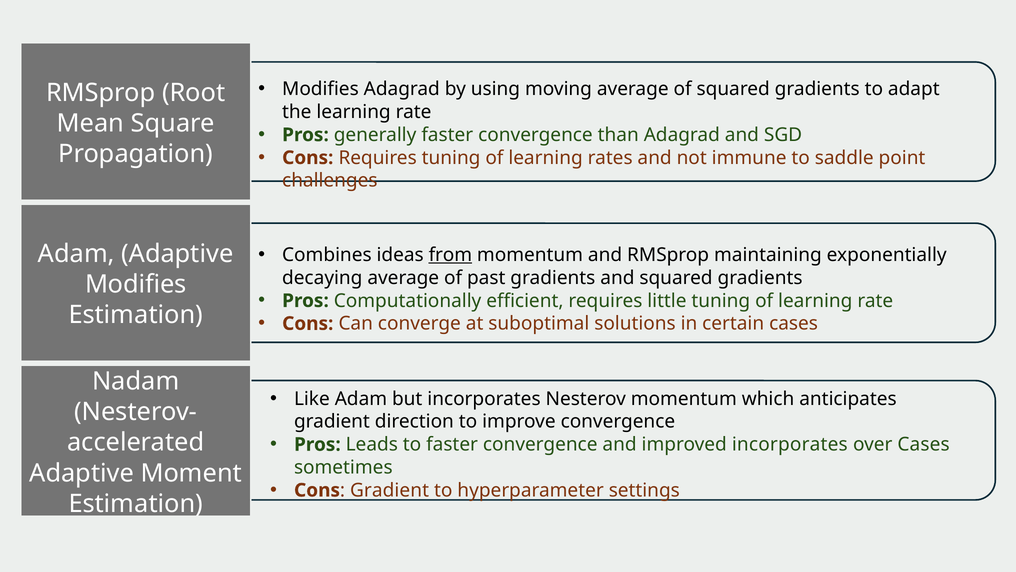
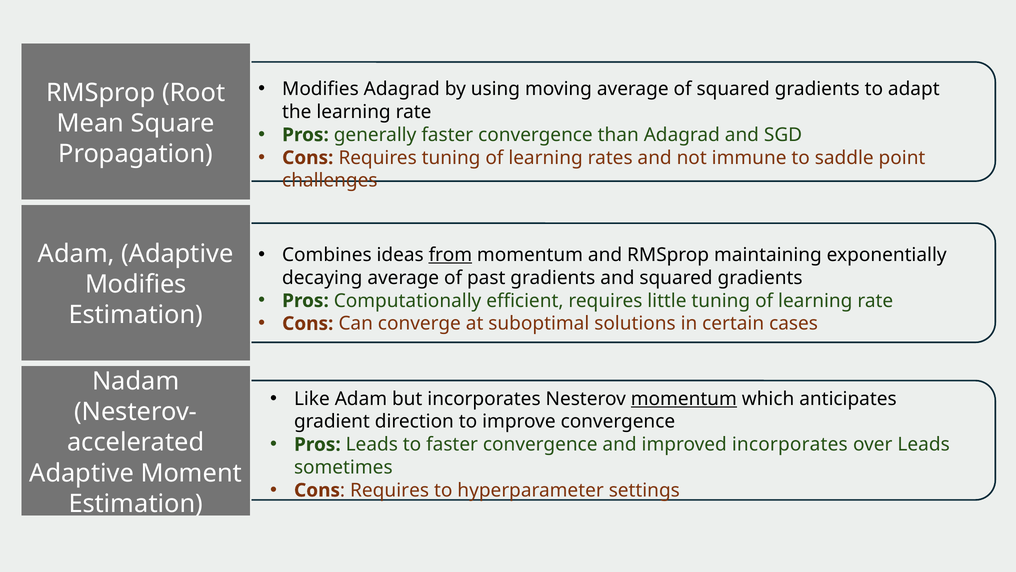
momentum at (684, 398) underline: none -> present
over Cases: Cases -> Leads
Gradient at (390, 490): Gradient -> Requires
